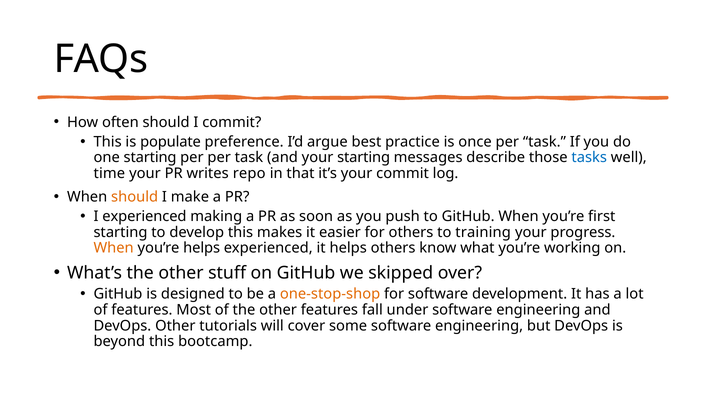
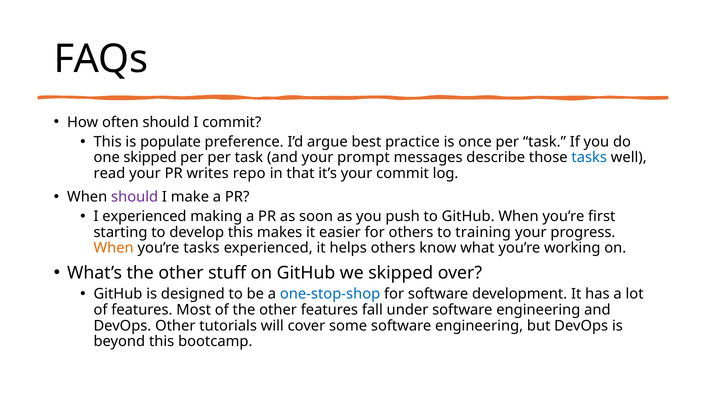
one starting: starting -> skipped
your starting: starting -> prompt
time: time -> read
should at (135, 197) colour: orange -> purple
you’re helps: helps -> tasks
one-stop-shop colour: orange -> blue
